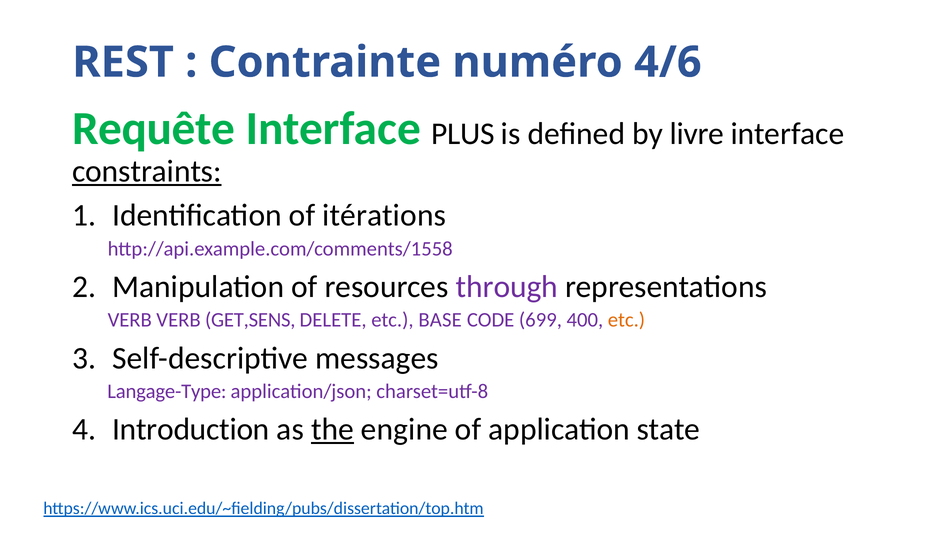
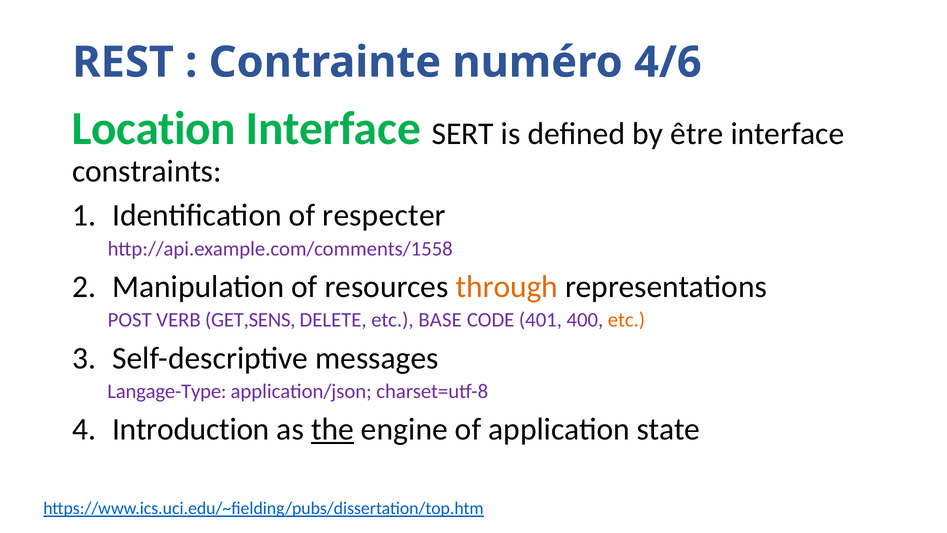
Requête: Requête -> Location
PLUS: PLUS -> SERT
livre: livre -> être
constraints underline: present -> none
itérations: itérations -> respecter
through colour: purple -> orange
VERB at (130, 320): VERB -> POST
699: 699 -> 401
